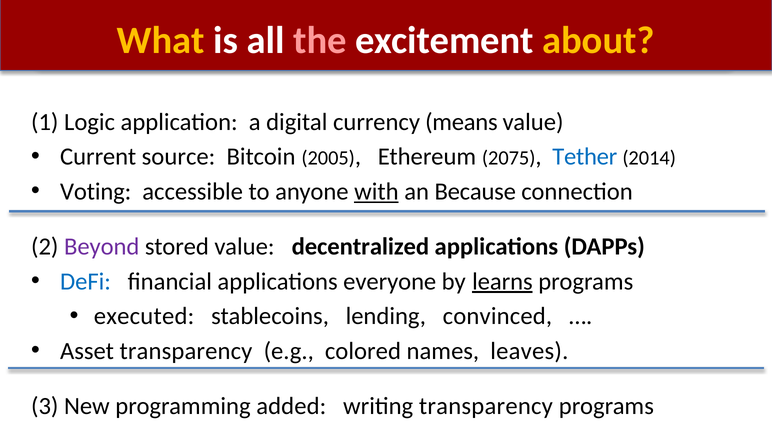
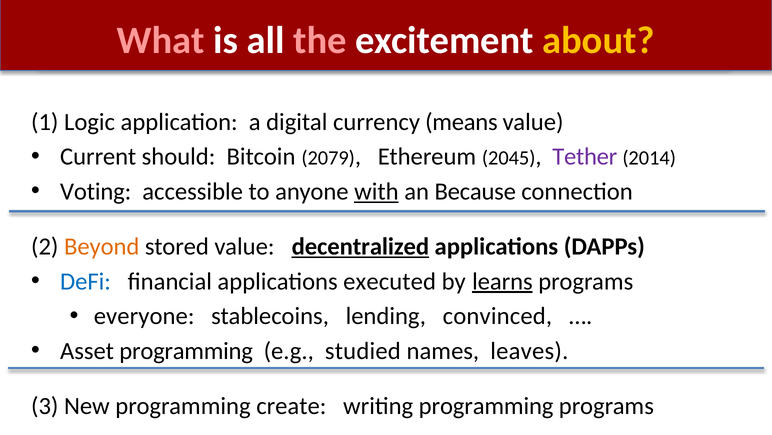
What colour: yellow -> pink
source: source -> should
2005: 2005 -> 2079
2075: 2075 -> 2045
Tether colour: blue -> purple
Beyond colour: purple -> orange
decentralized underline: none -> present
everyone: everyone -> executed
executed: executed -> everyone
Asset transparency: transparency -> programming
colored: colored -> studied
added: added -> create
writing transparency: transparency -> programming
